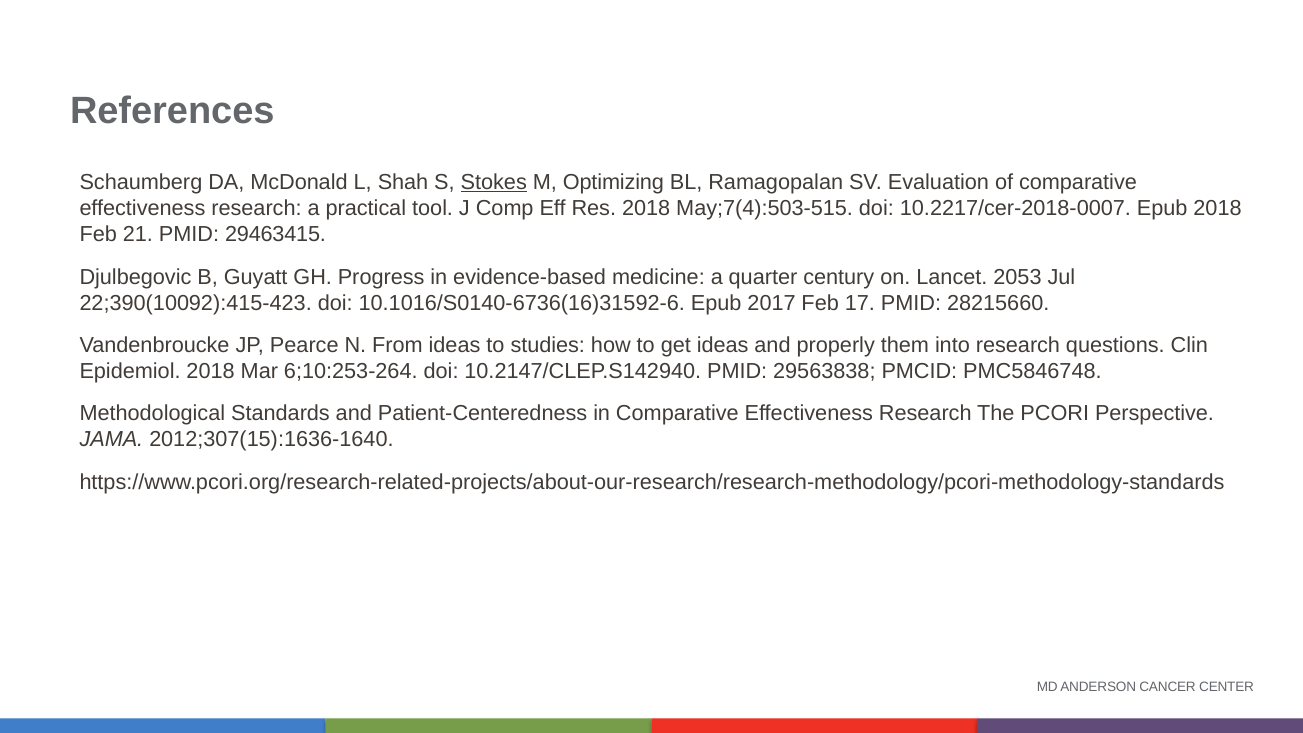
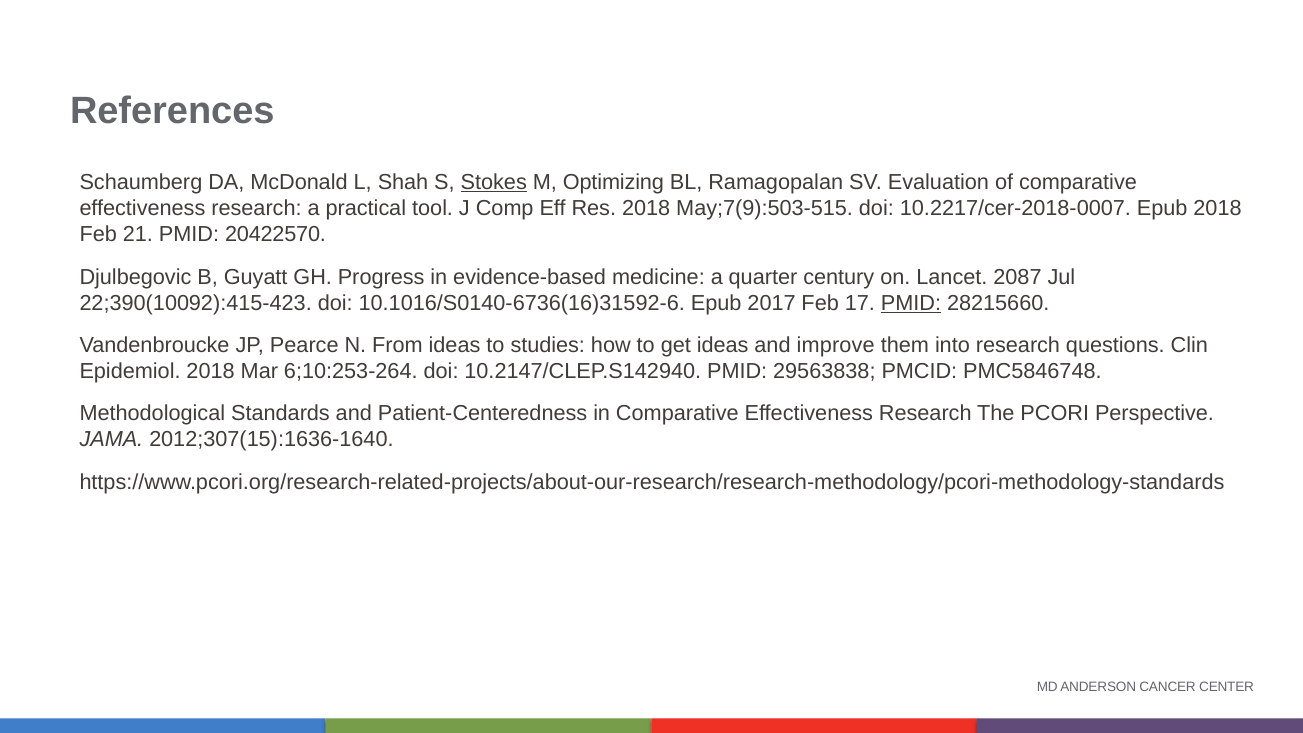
May;7(4):503-515: May;7(4):503-515 -> May;7(9):503-515
29463415: 29463415 -> 20422570
2053: 2053 -> 2087
PMID at (911, 303) underline: none -> present
properly: properly -> improve
